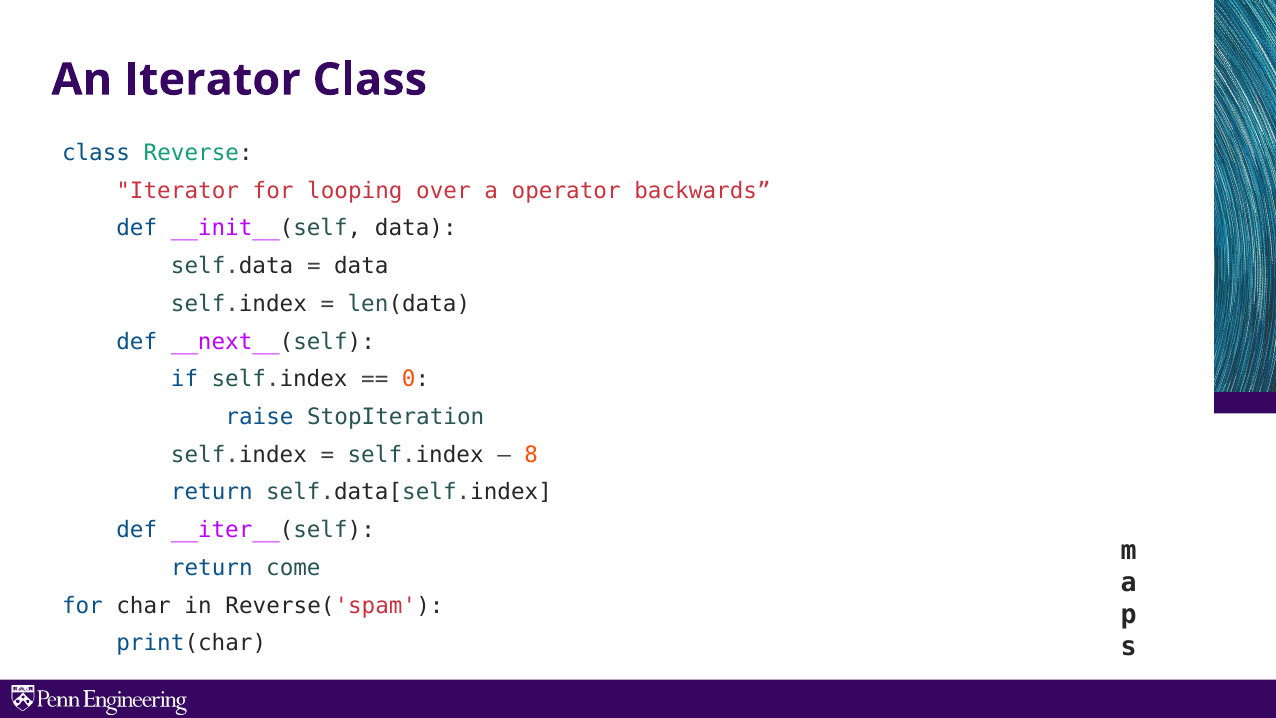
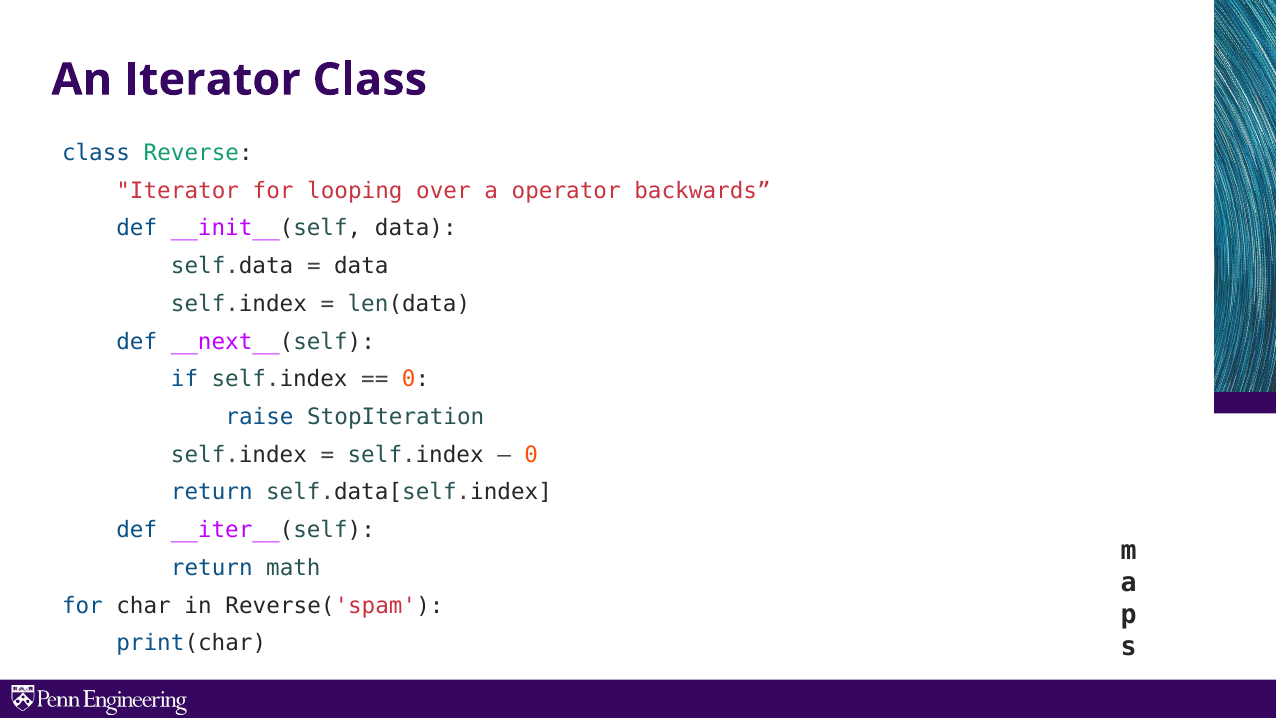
8 at (531, 455): 8 -> 0
come: come -> math
